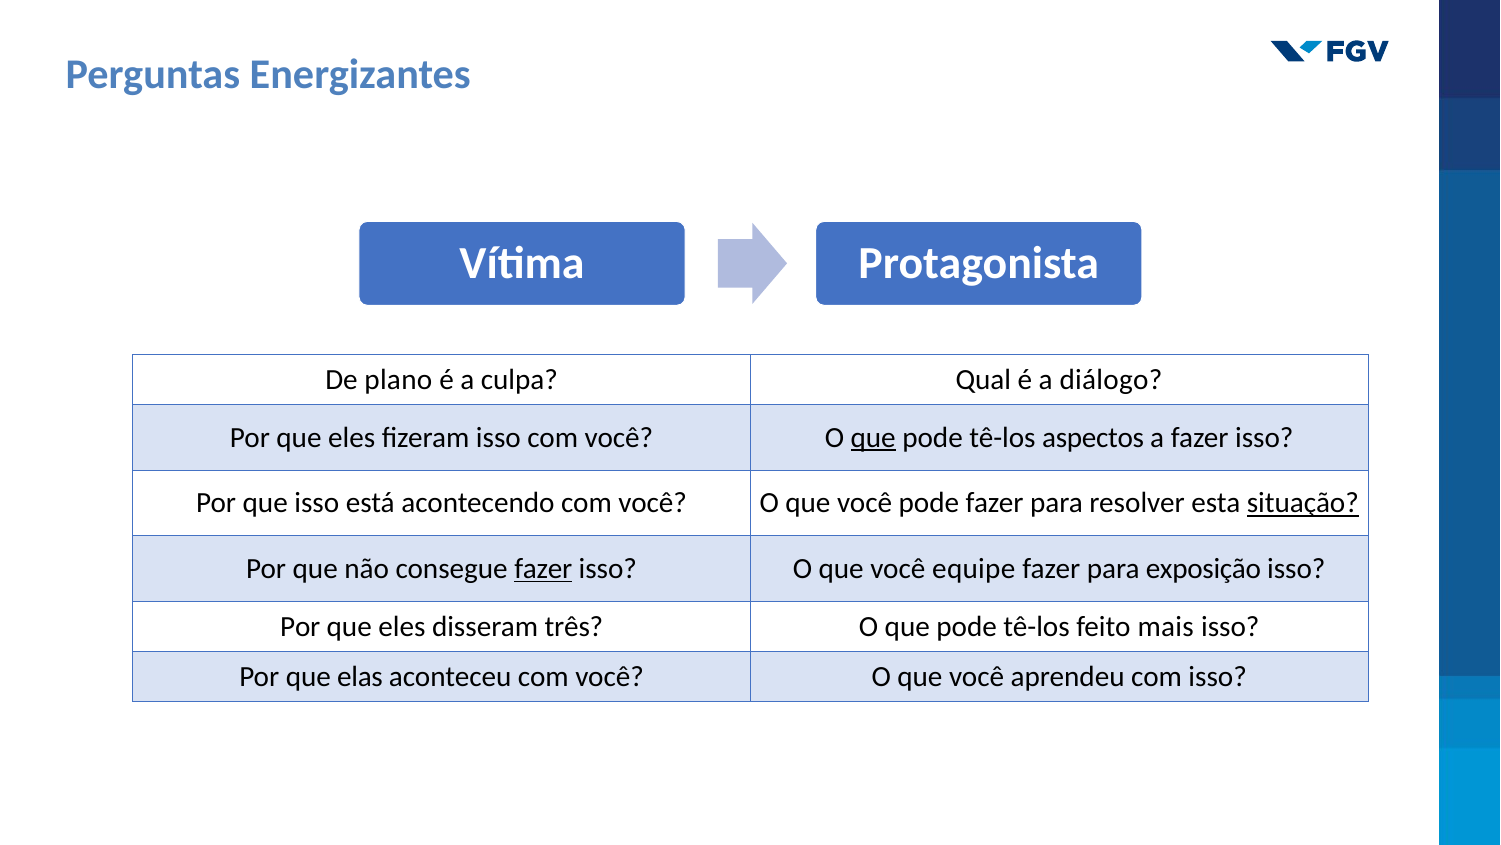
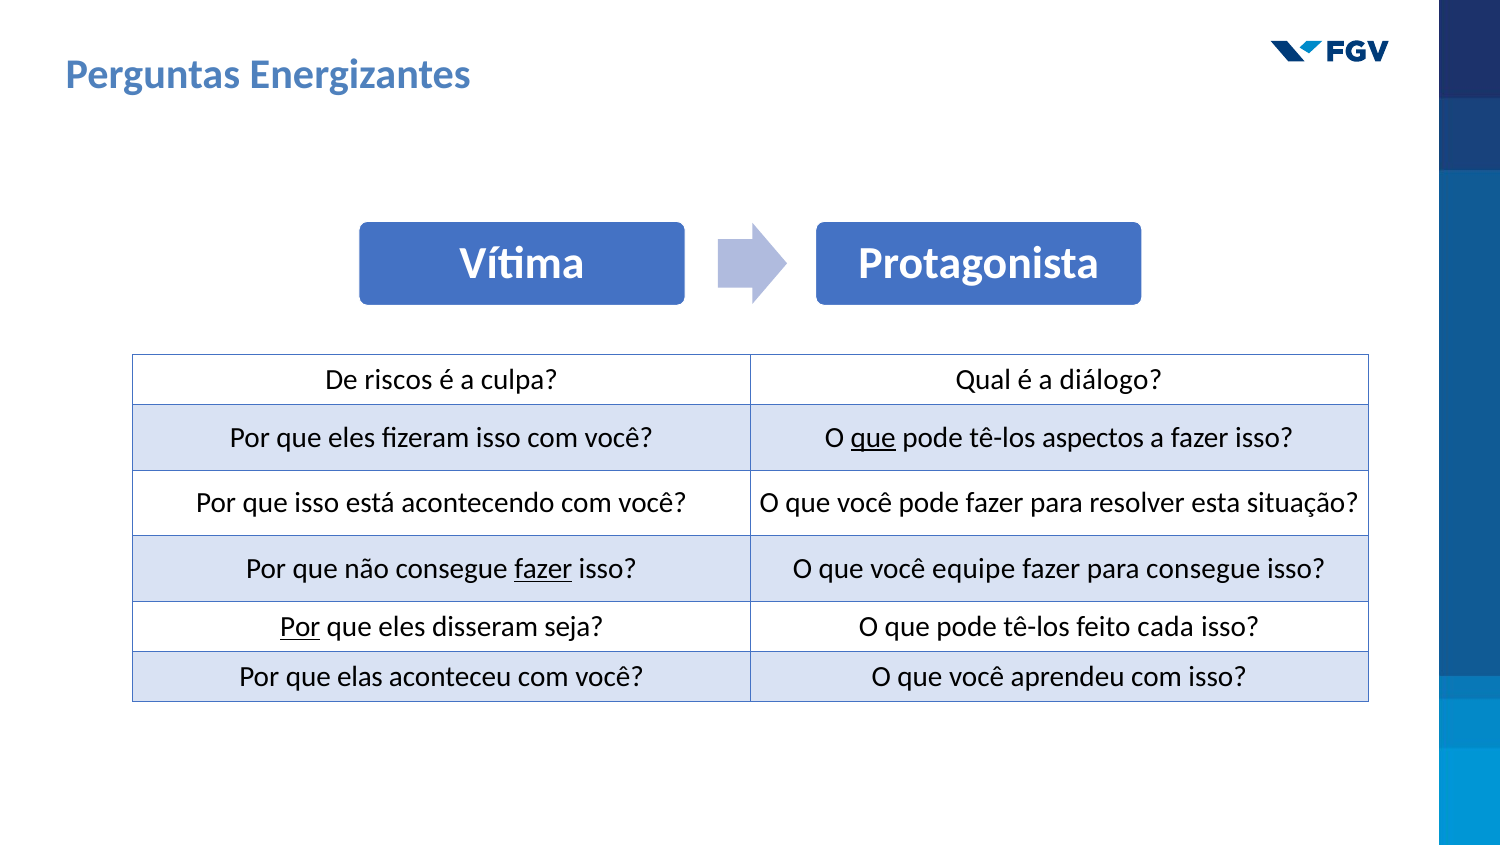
plano: plano -> riscos
situação underline: present -> none
para exposição: exposição -> consegue
Por at (300, 626) underline: none -> present
três: três -> seja
mais: mais -> cada
